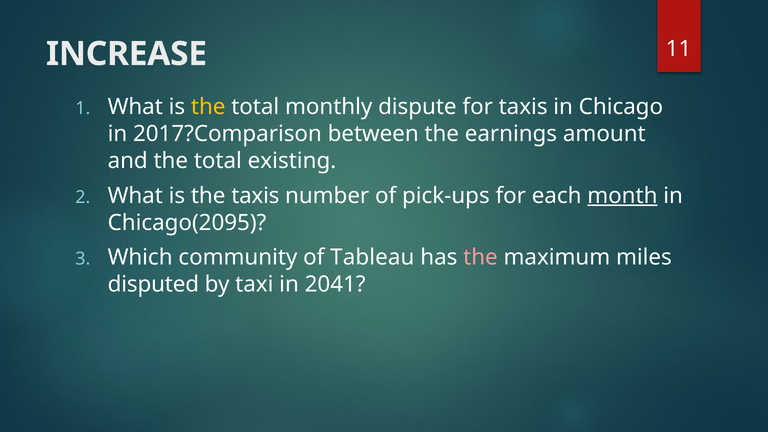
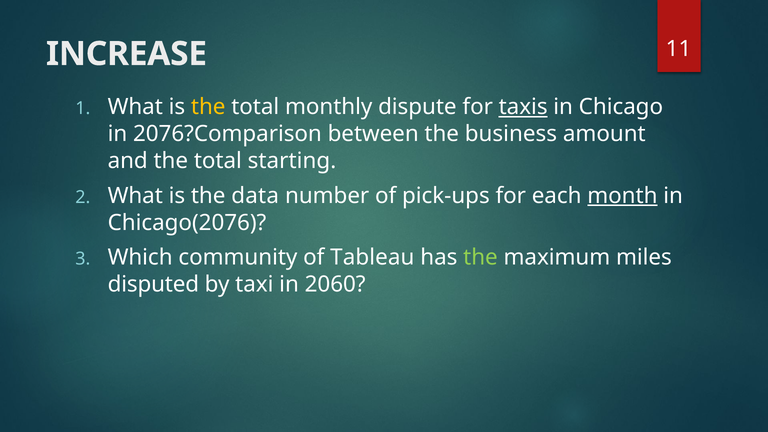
taxis at (523, 107) underline: none -> present
2017?Comparison: 2017?Comparison -> 2076?Comparison
earnings: earnings -> business
existing: existing -> starting
the taxis: taxis -> data
Chicago(2095: Chicago(2095 -> Chicago(2076
the at (480, 258) colour: pink -> light green
2041: 2041 -> 2060
